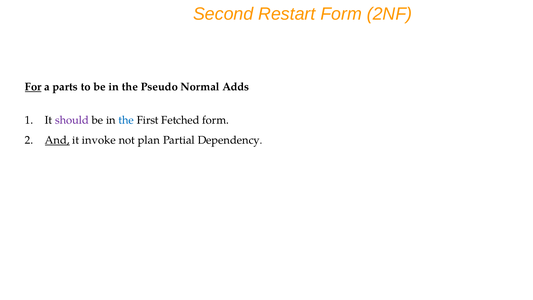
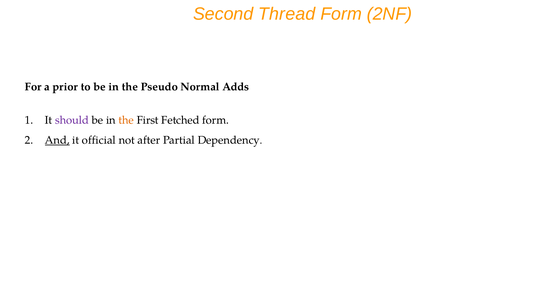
Restart: Restart -> Thread
For underline: present -> none
parts: parts -> prior
the at (126, 120) colour: blue -> orange
invoke: invoke -> official
plan: plan -> after
